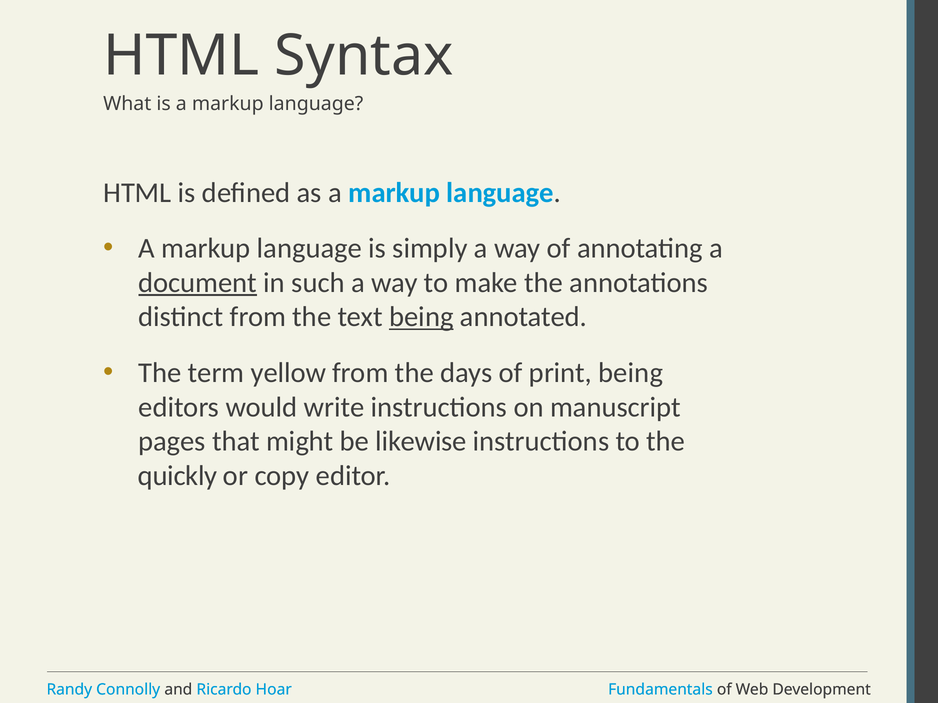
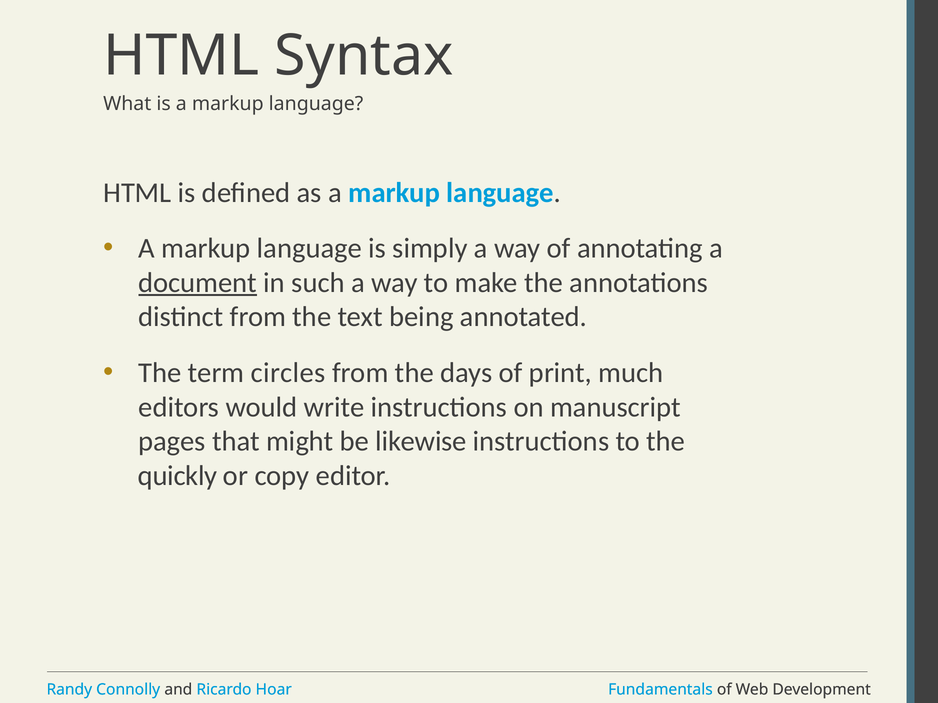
being at (421, 317) underline: present -> none
yellow: yellow -> circles
print being: being -> much
